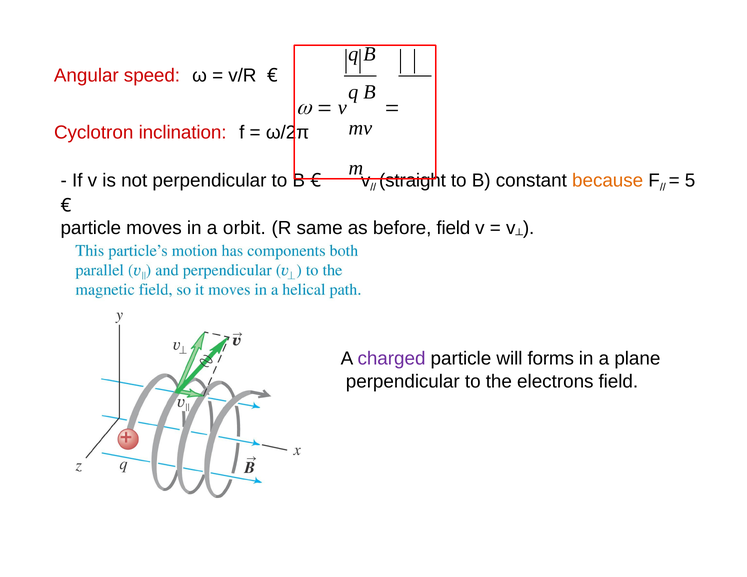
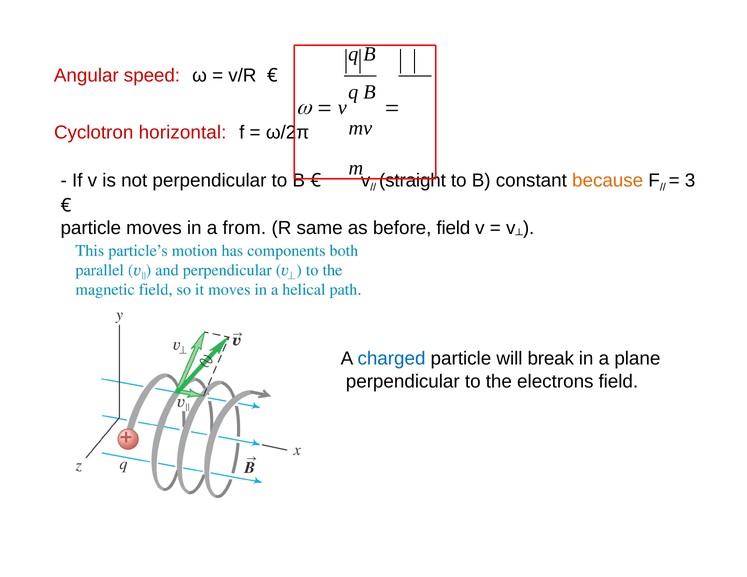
inclination: inclination -> horizontal
5: 5 -> 3
orbit: orbit -> from
charged colour: purple -> blue
forms: forms -> break
